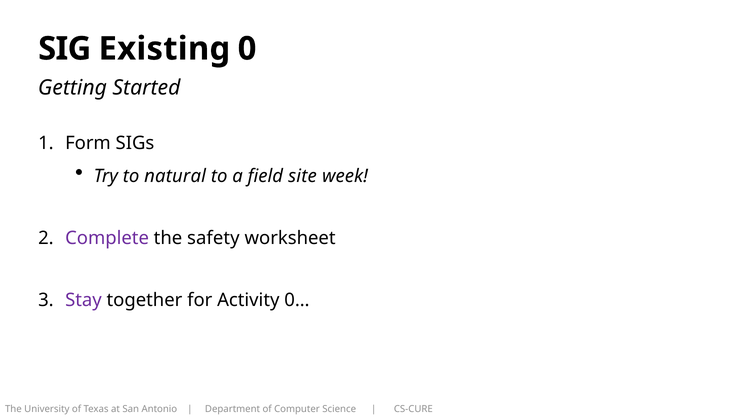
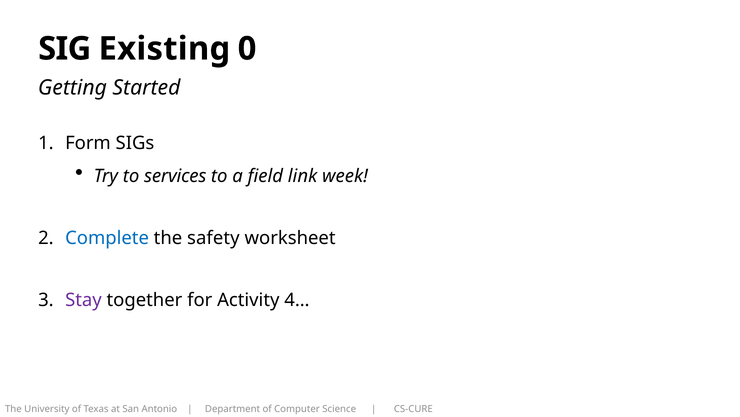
natural: natural -> services
site: site -> link
Complete colour: purple -> blue
0…: 0… -> 4…
